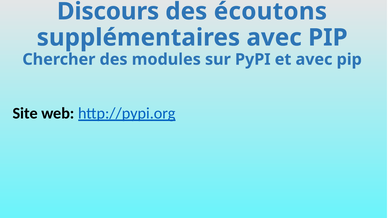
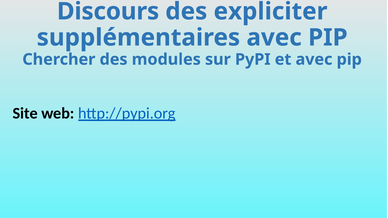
écoutons: écoutons -> expliciter
